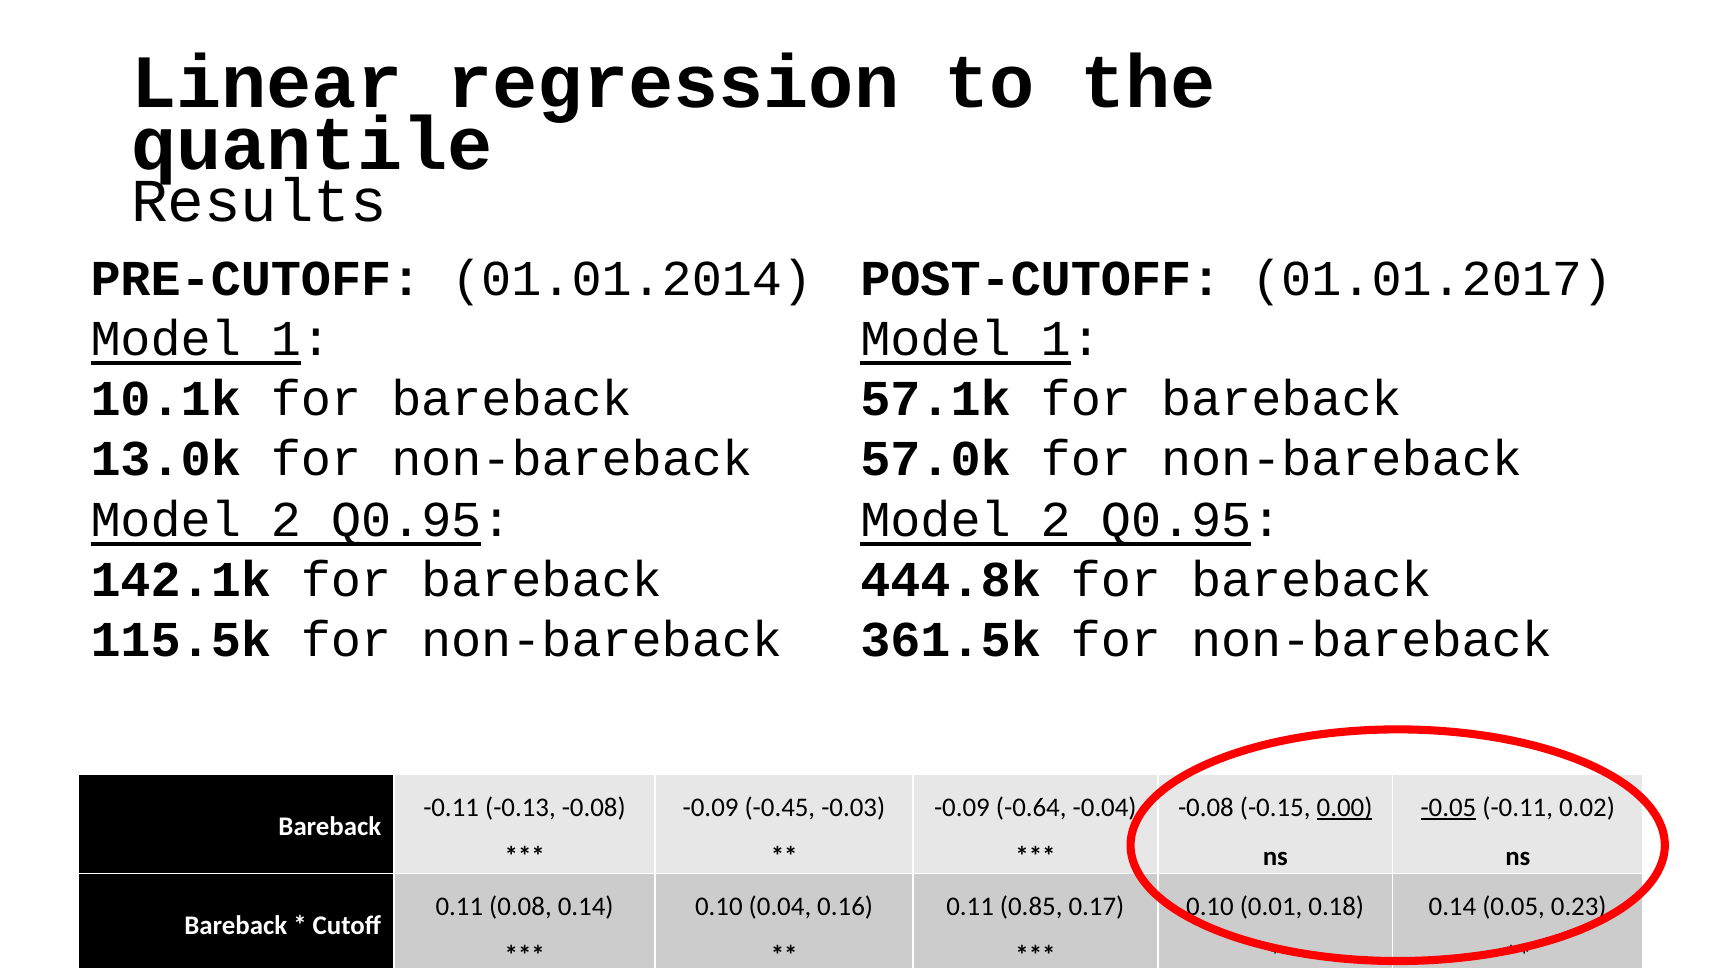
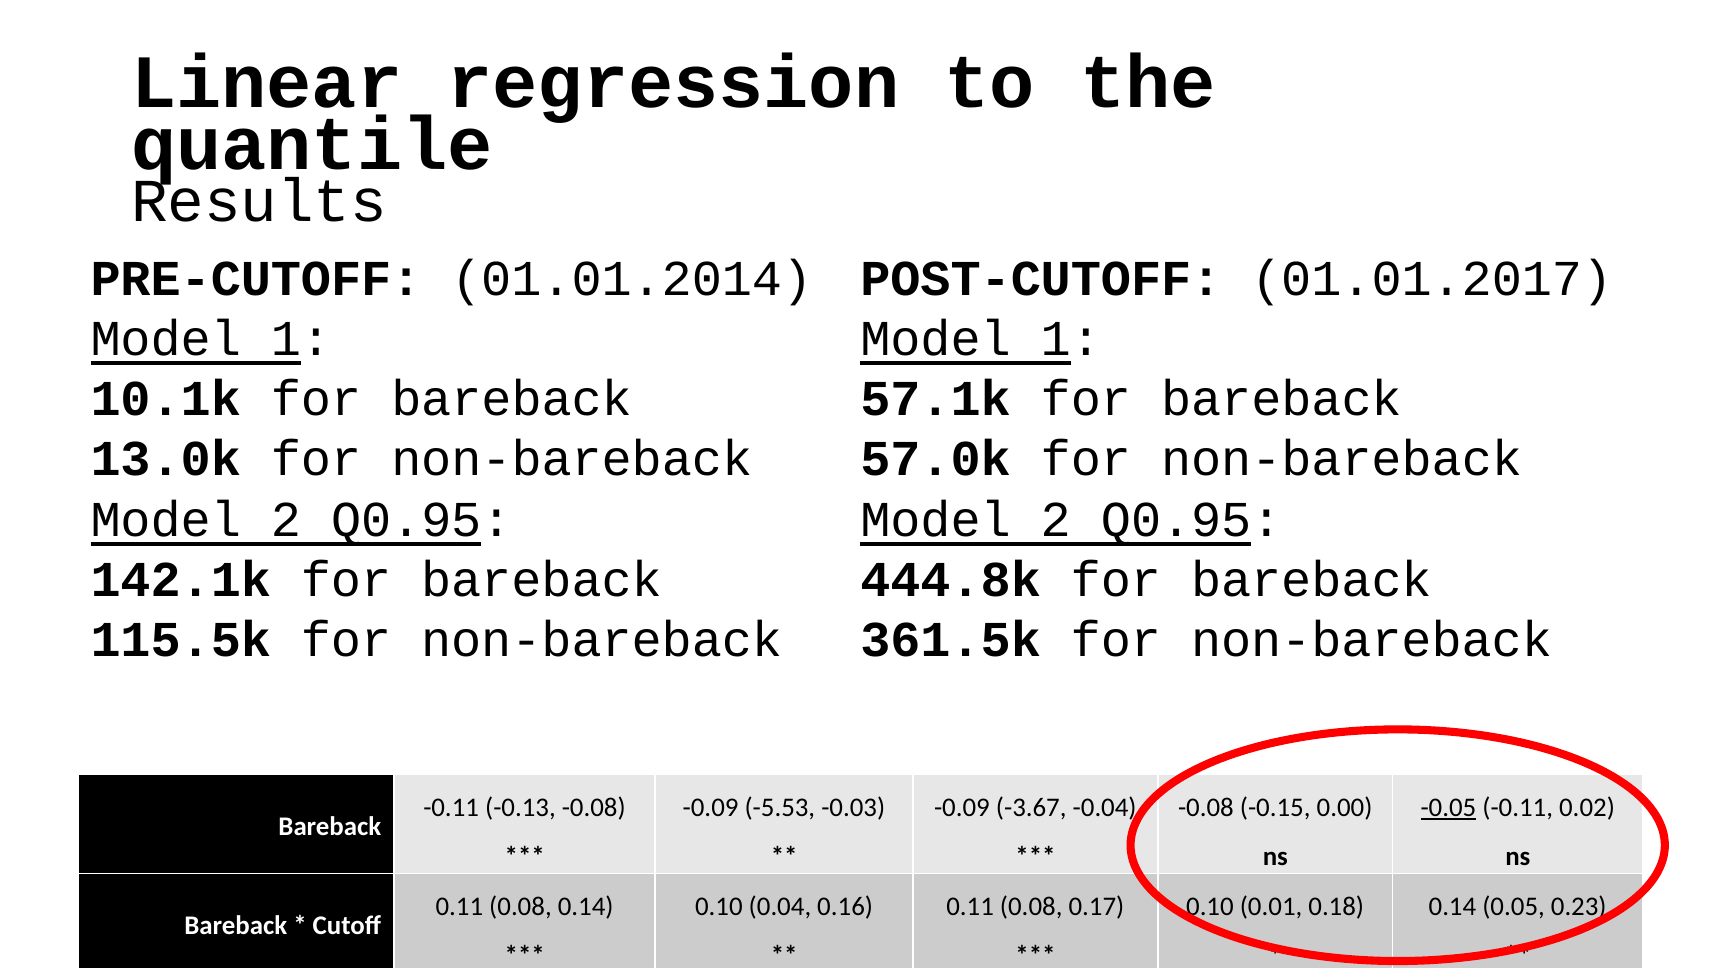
-0.45: -0.45 -> -5.53
-0.64: -0.64 -> -3.67
0.00 underline: present -> none
0.85 at (1031, 907): 0.85 -> 0.08
